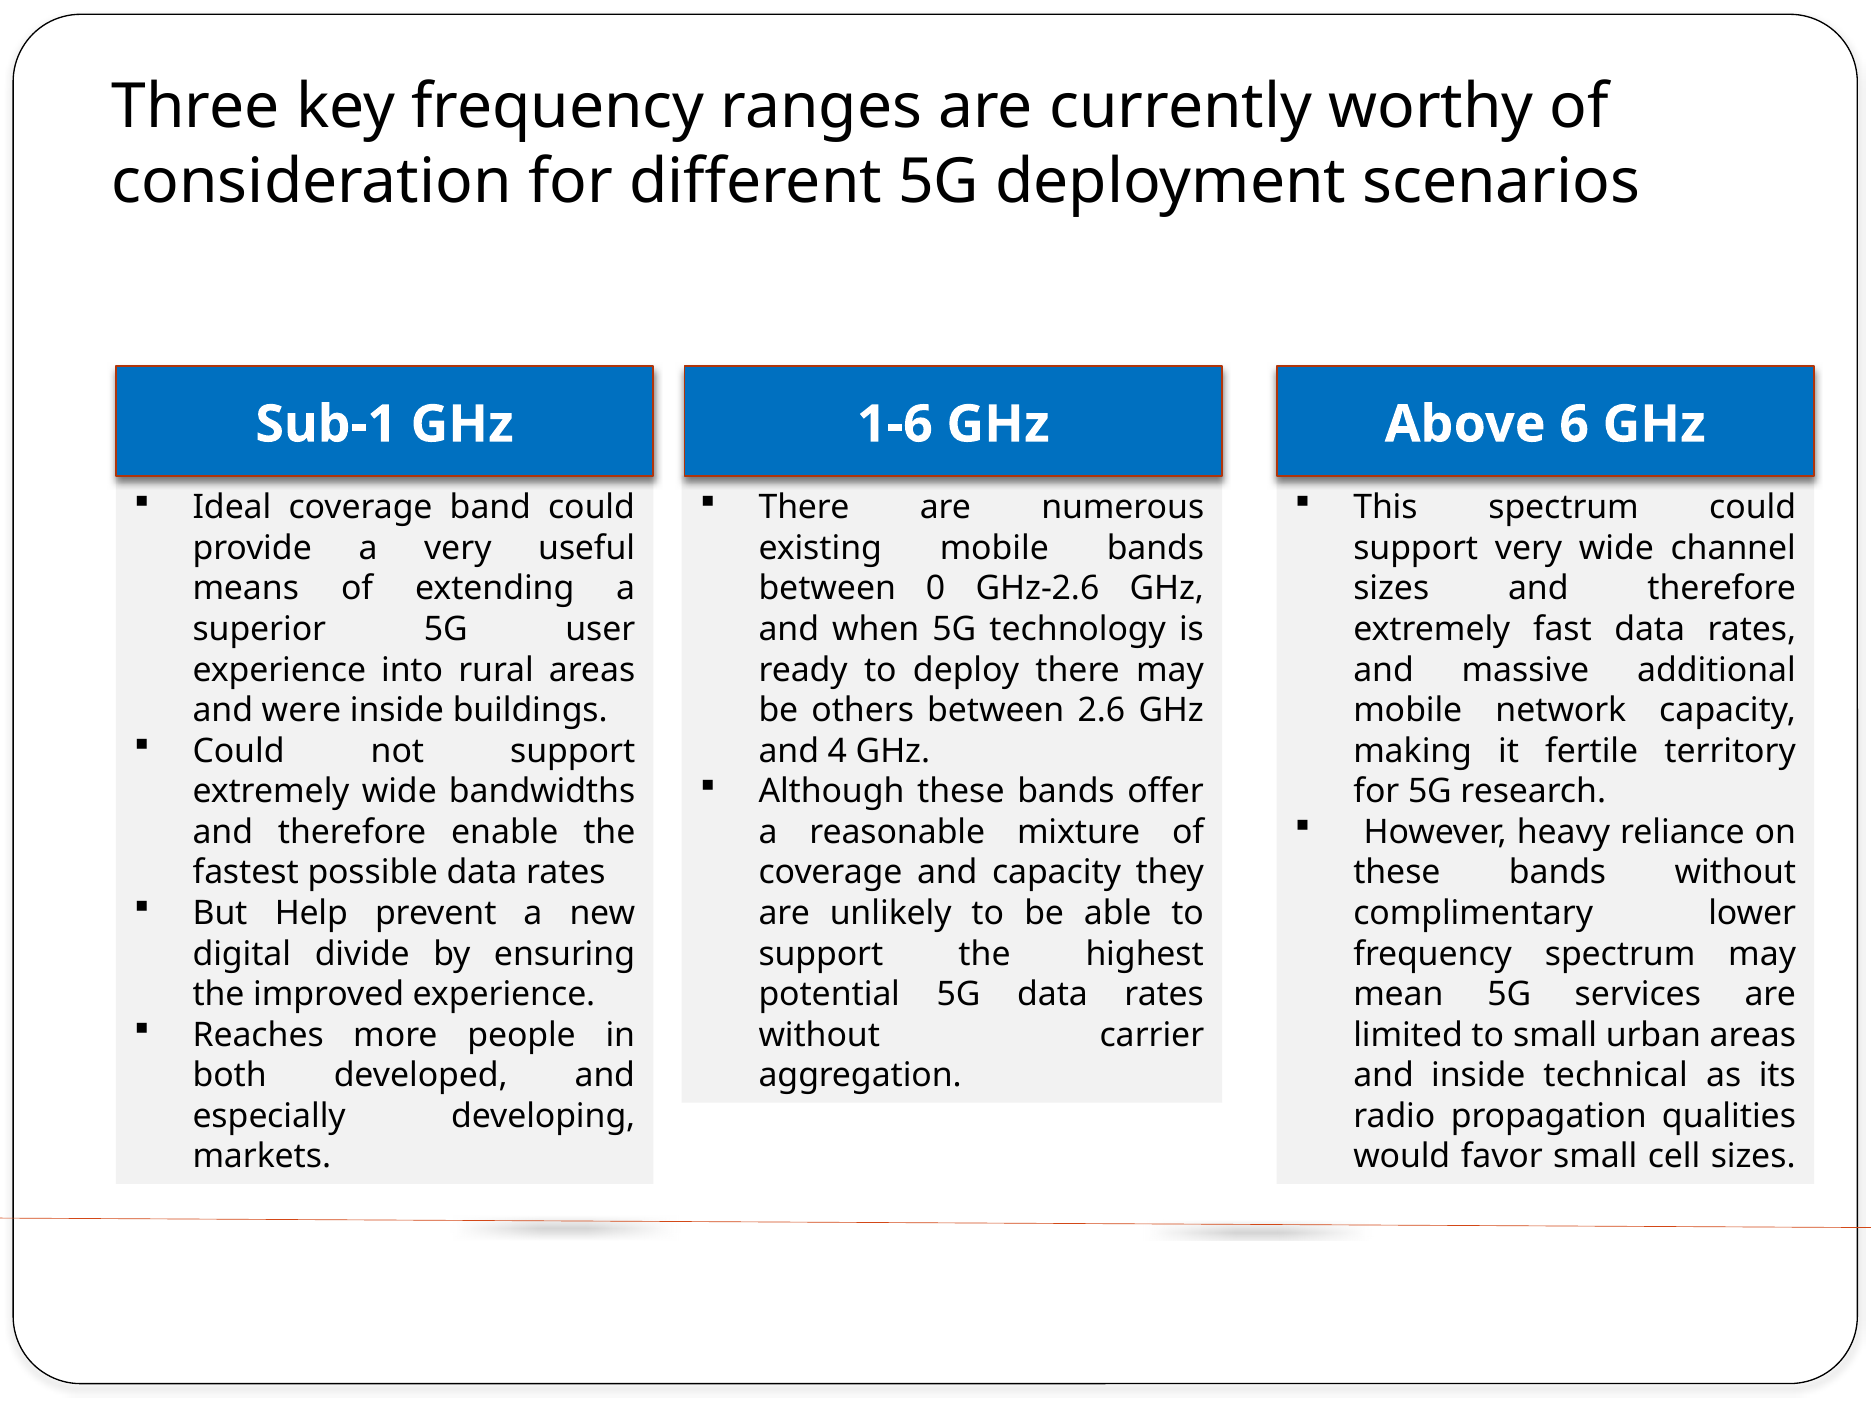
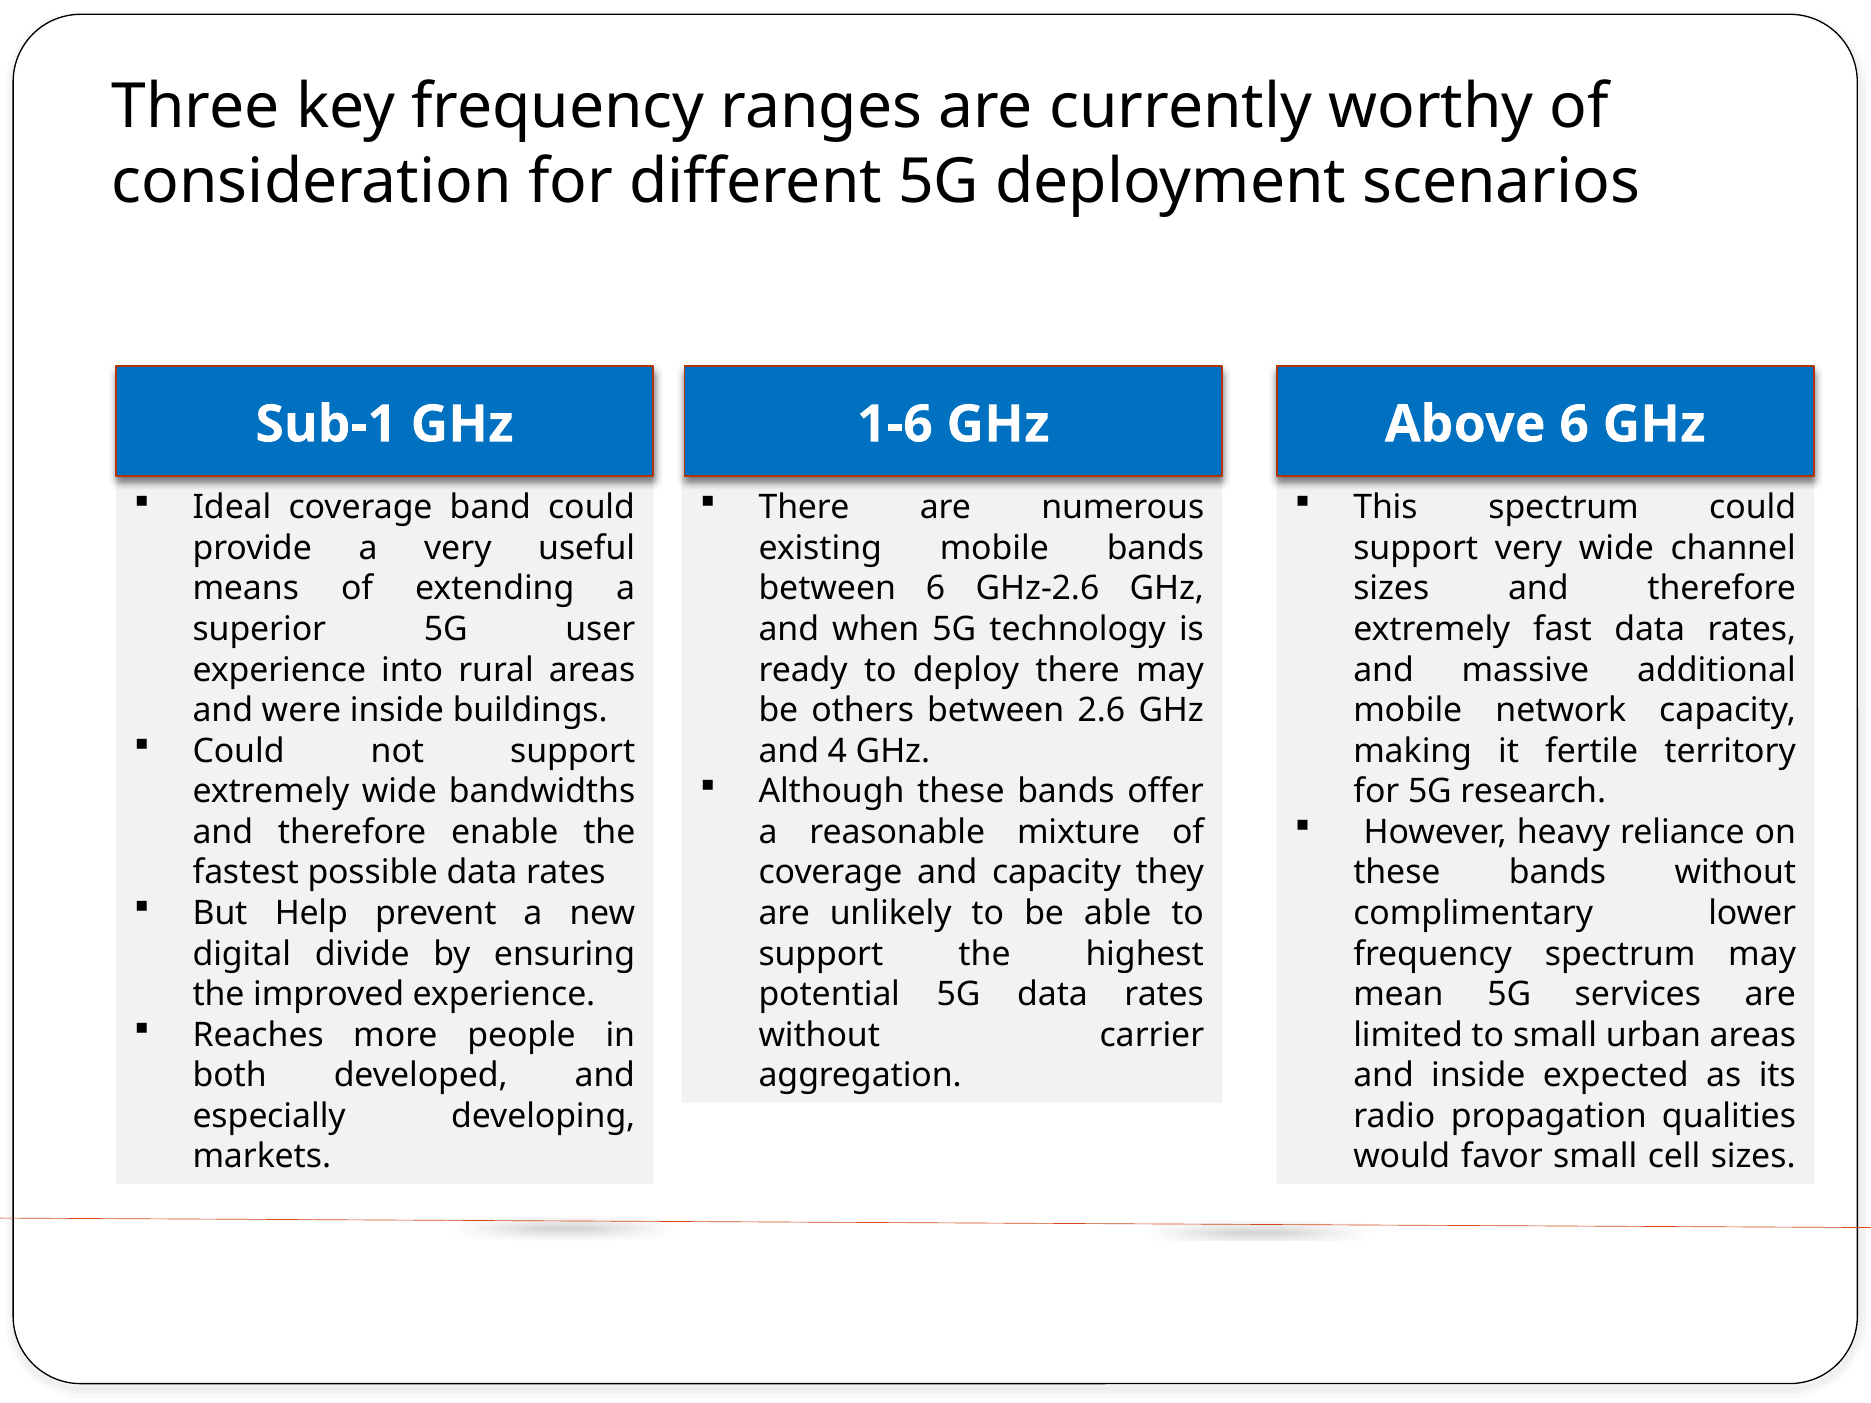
between 0: 0 -> 6
technical: technical -> expected
